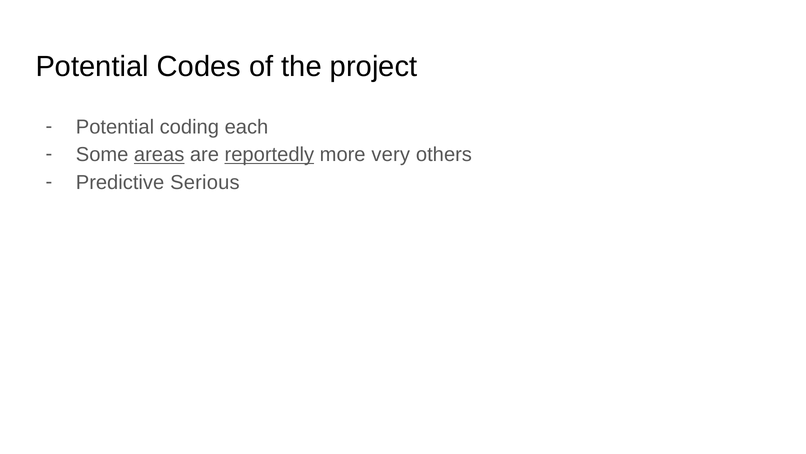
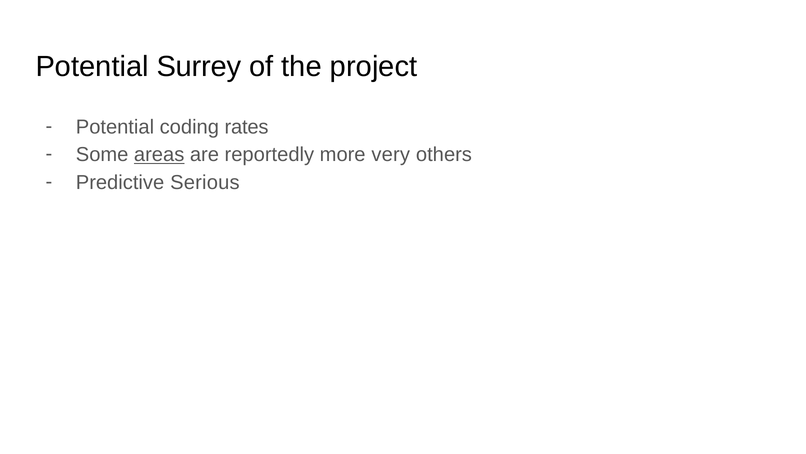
Codes: Codes -> Surrey
each: each -> rates
reportedly underline: present -> none
